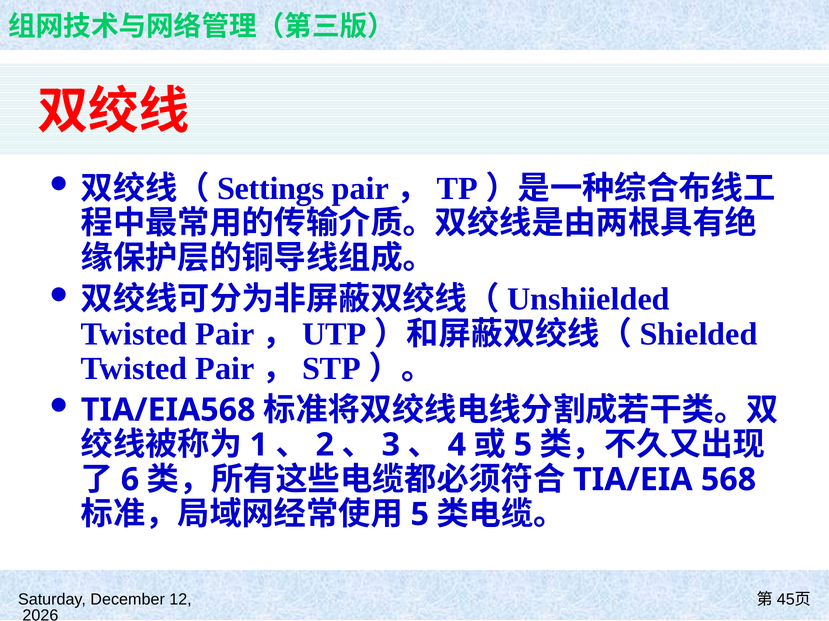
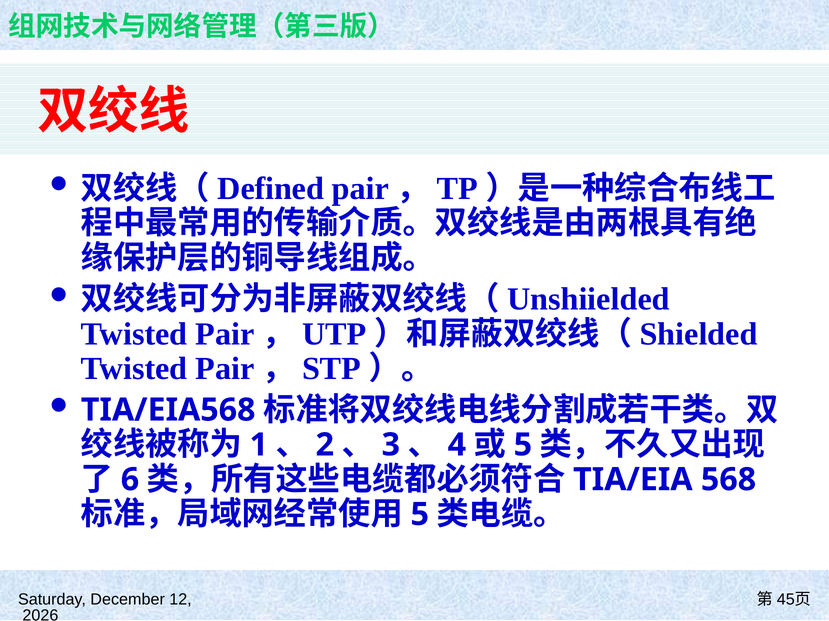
Settings: Settings -> Defined
